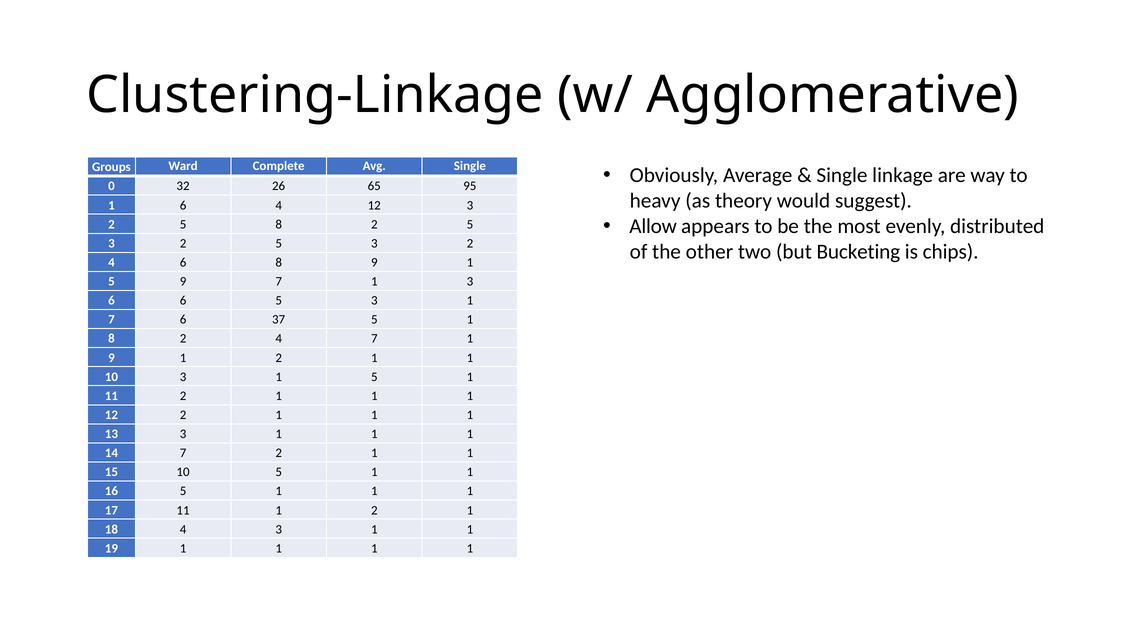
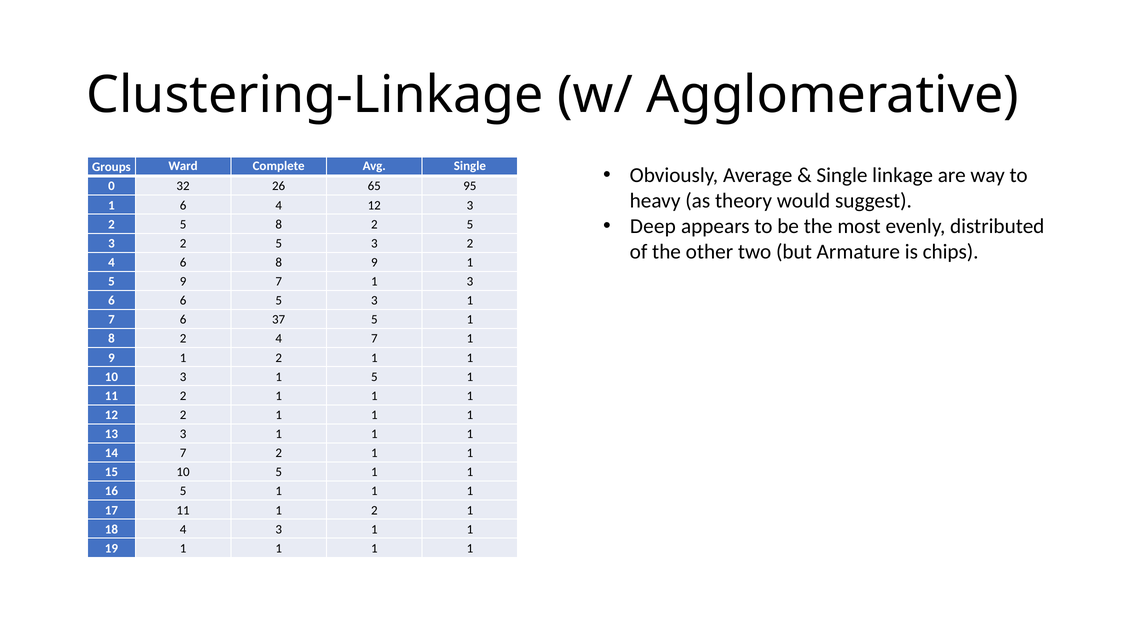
Allow: Allow -> Deep
Bucketing: Bucketing -> Armature
